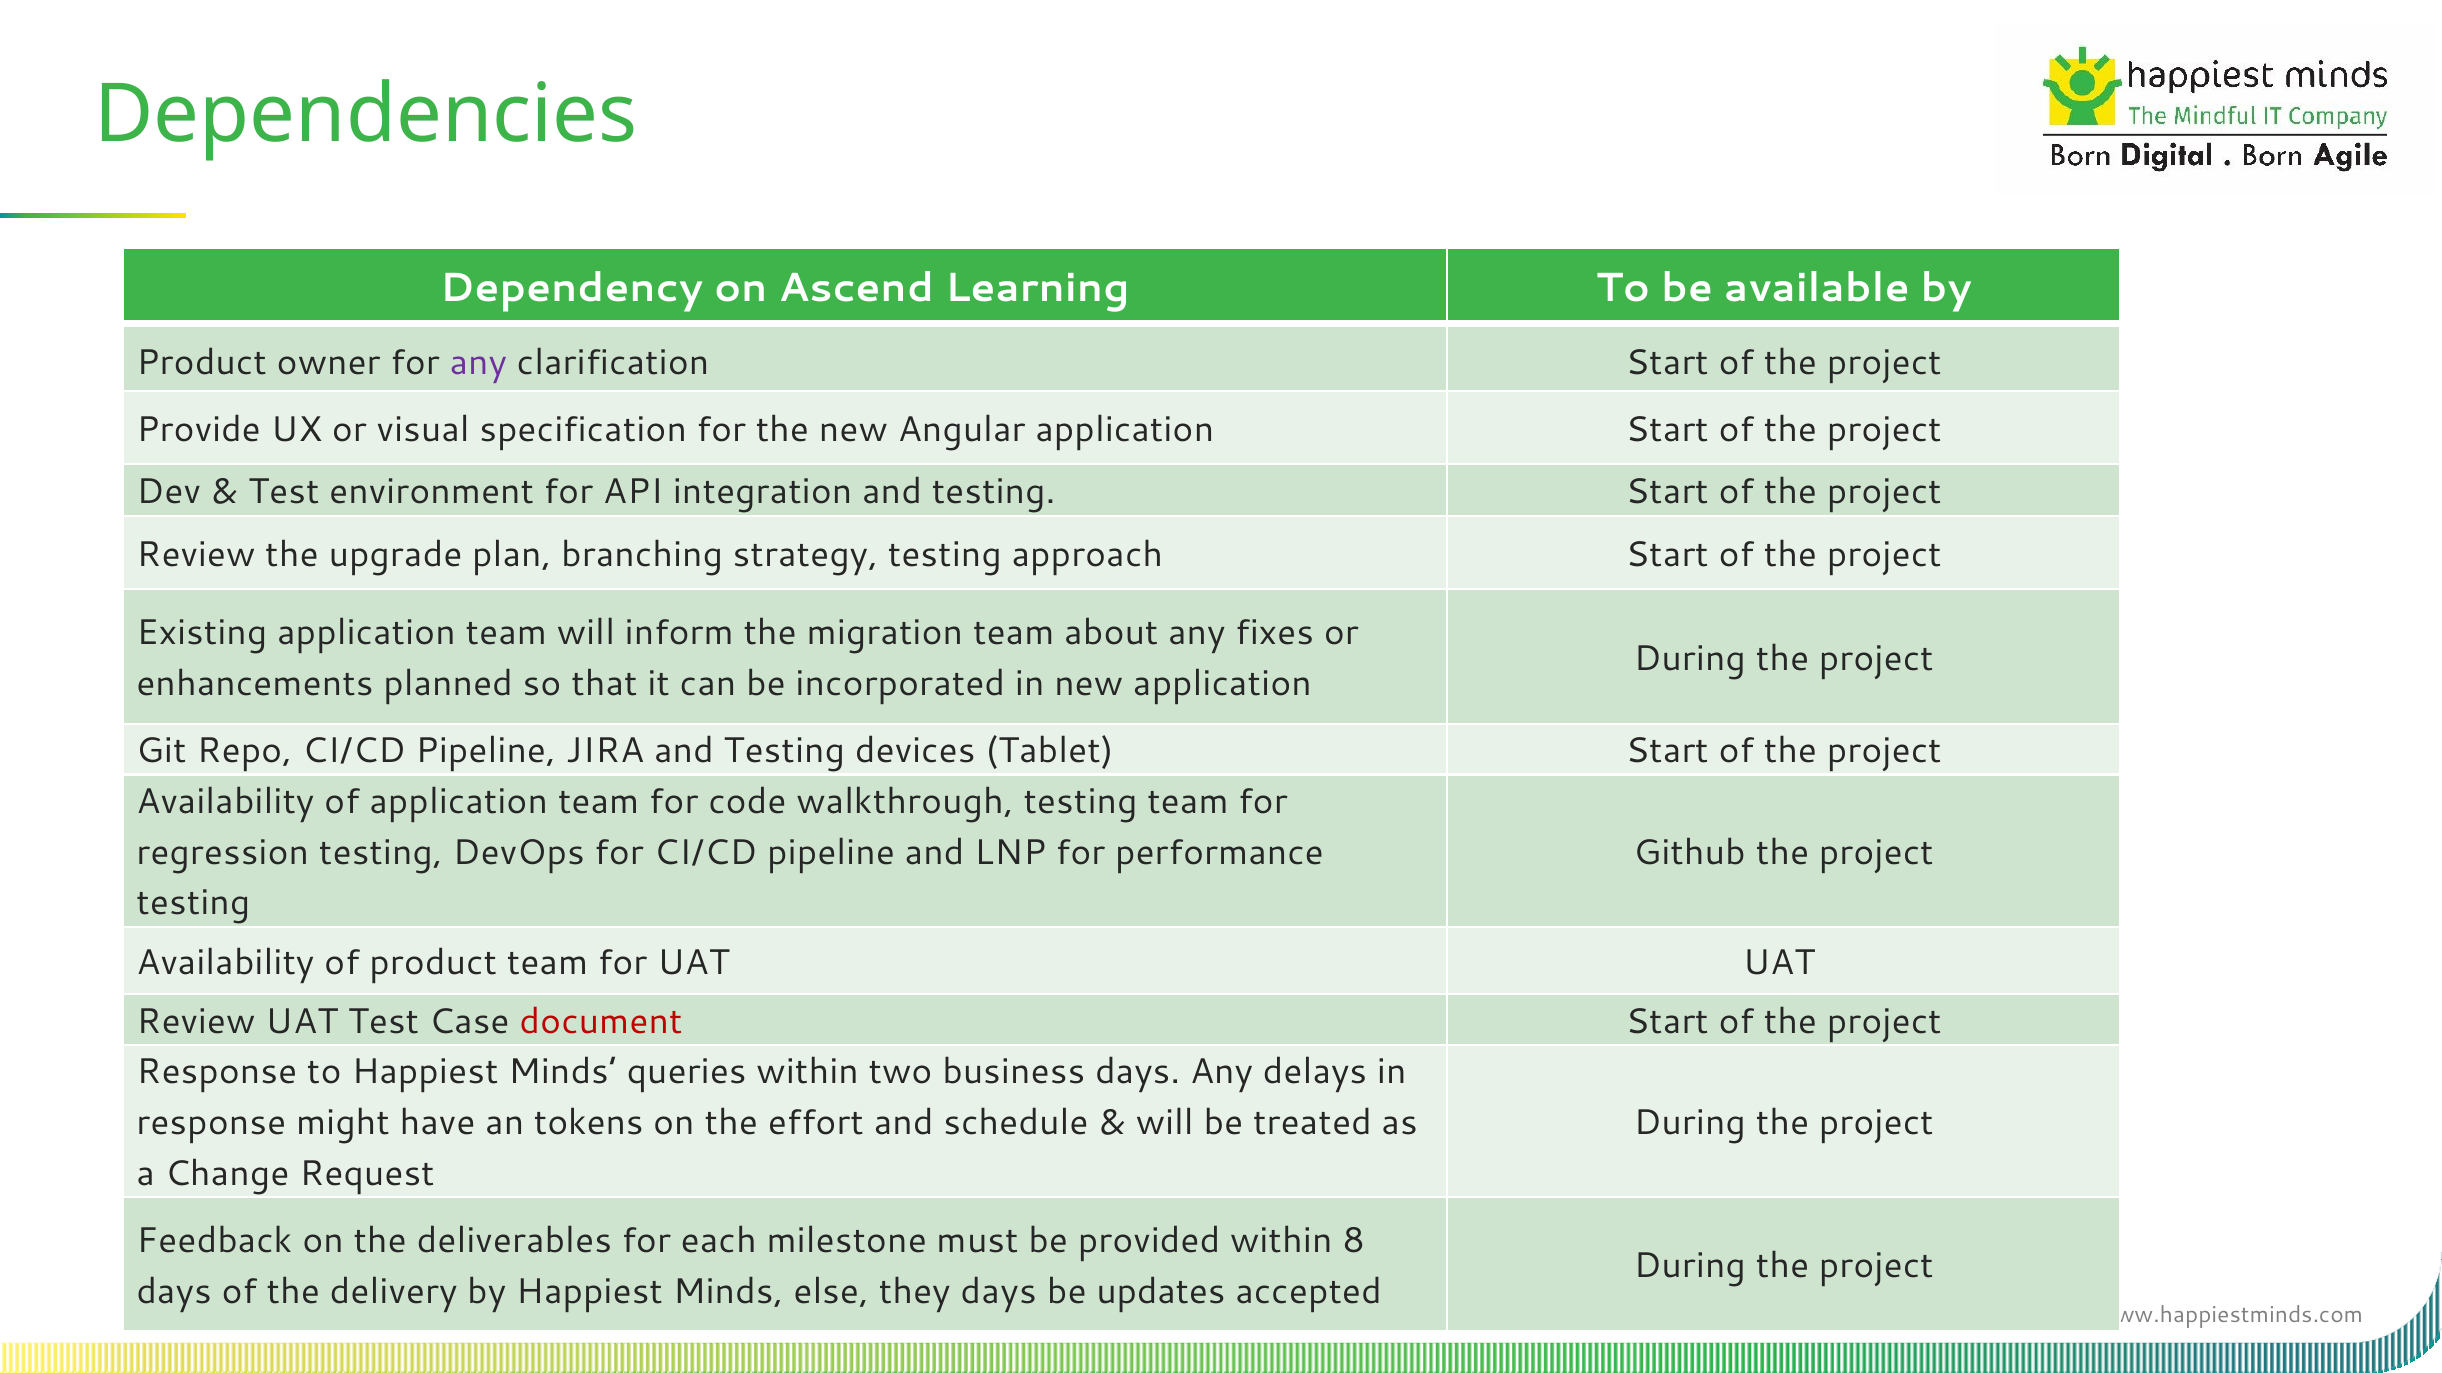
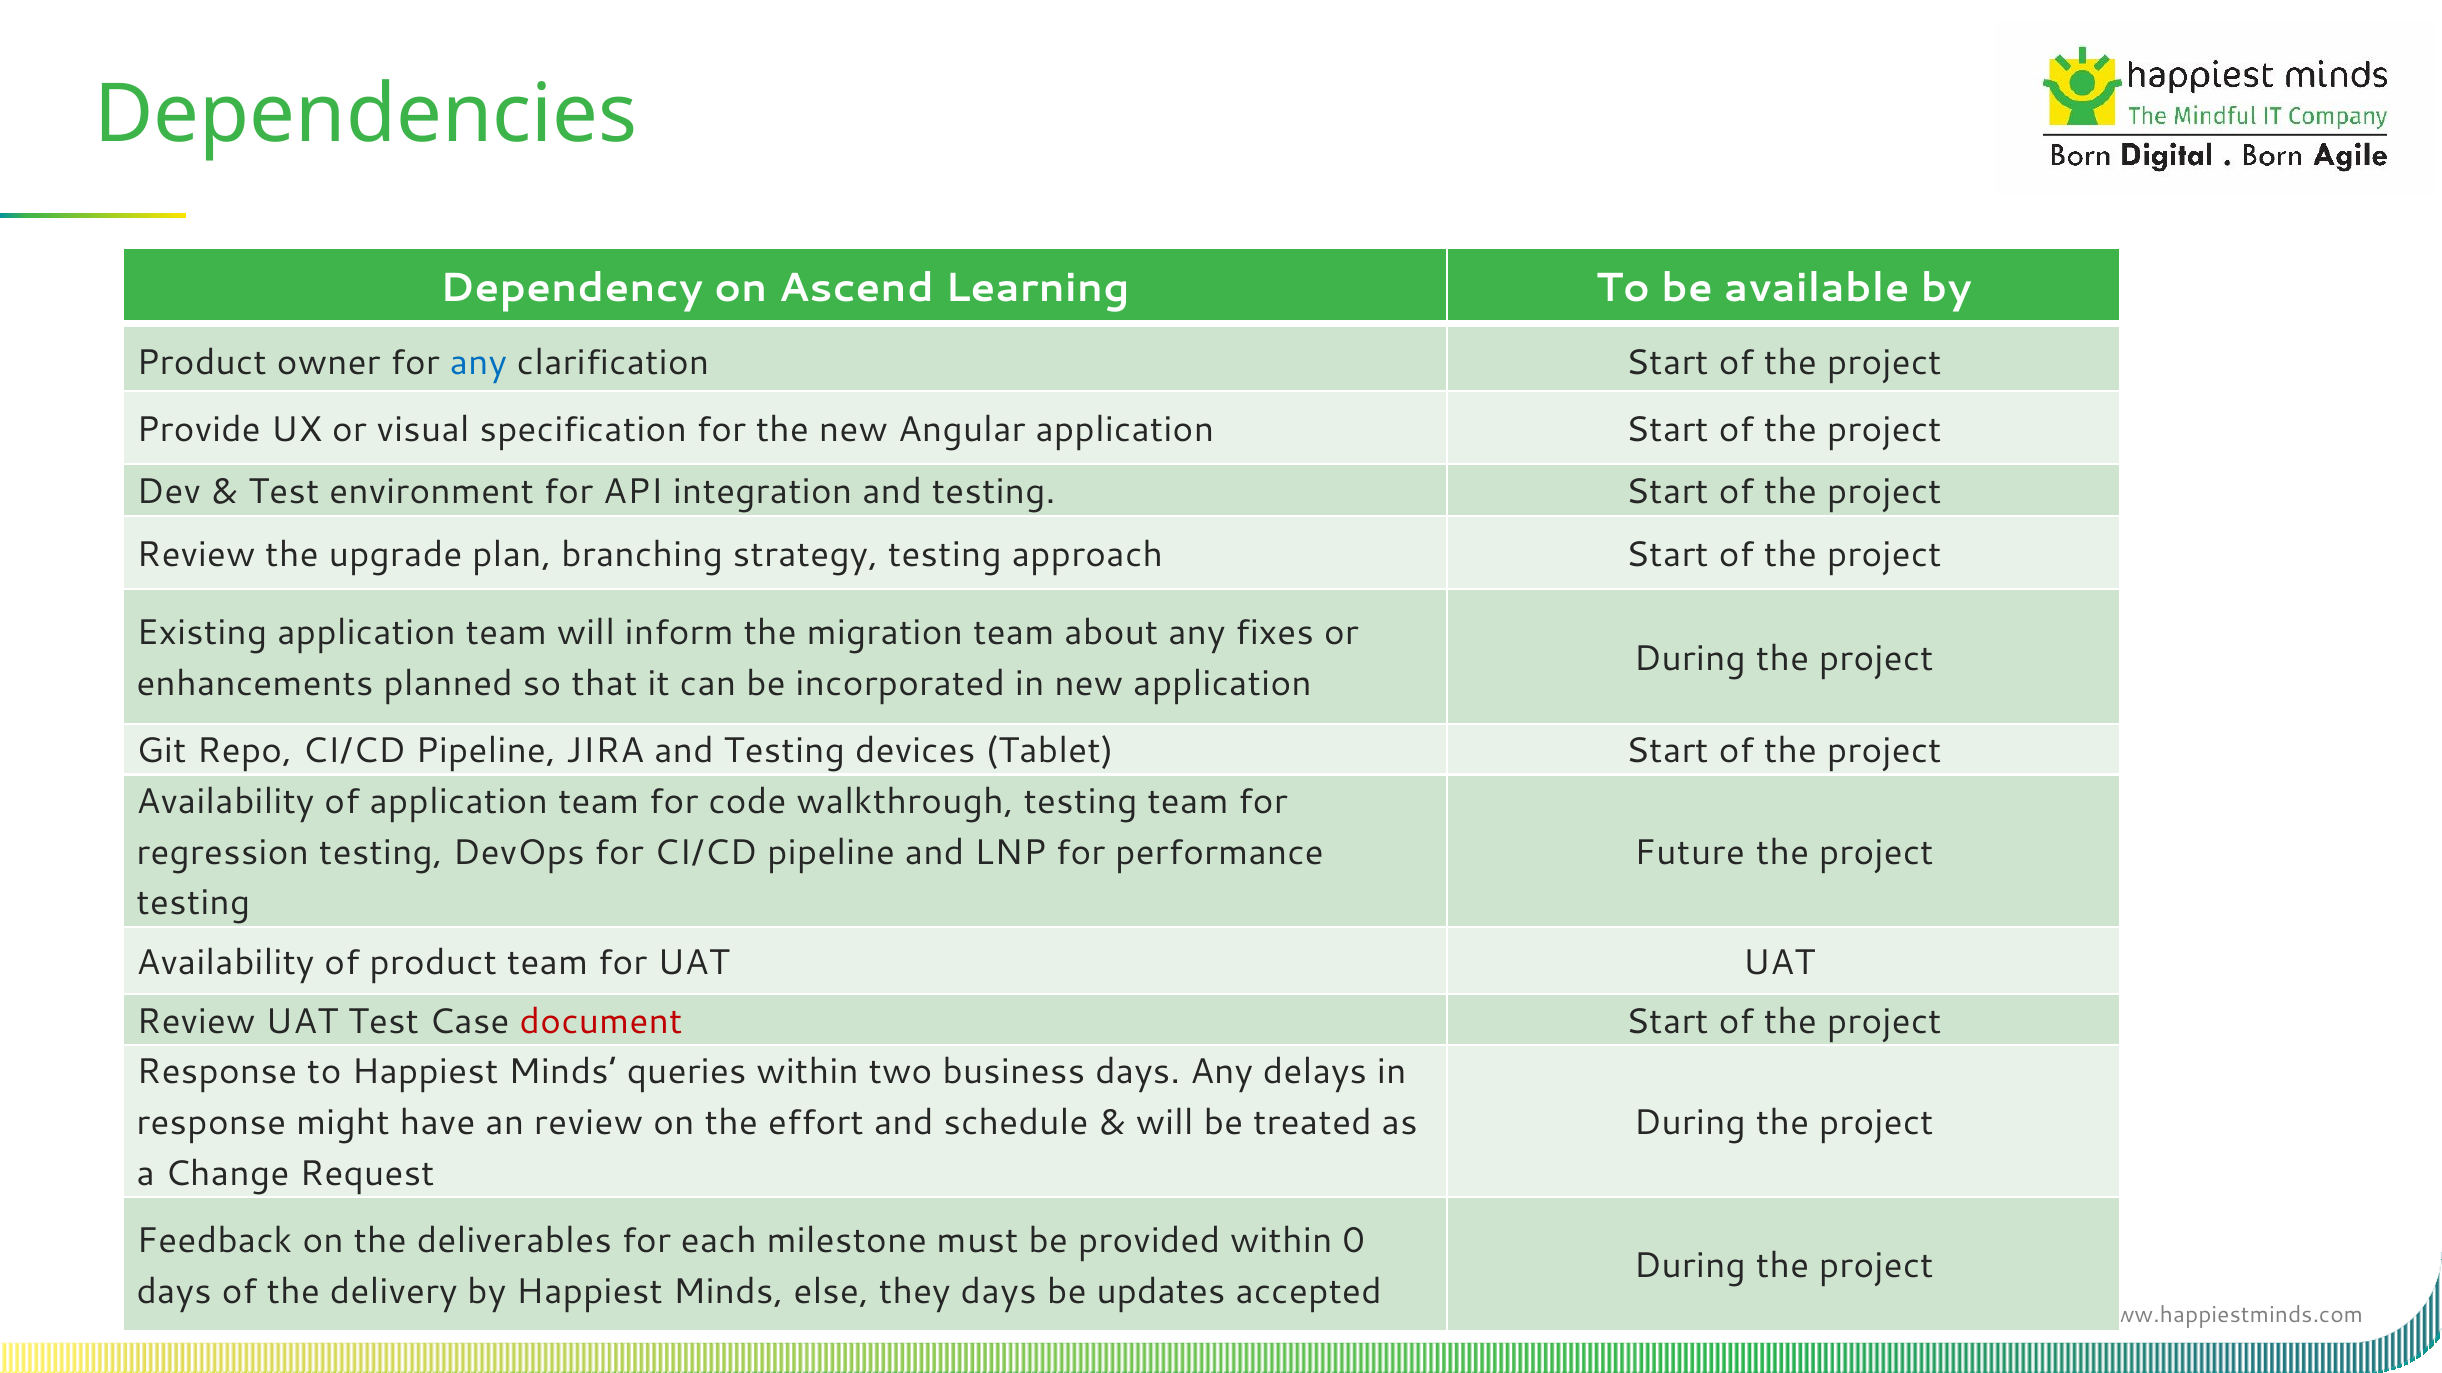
any at (478, 363) colour: purple -> blue
Github: Github -> Future
an tokens: tokens -> review
8: 8 -> 0
